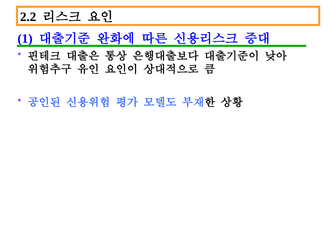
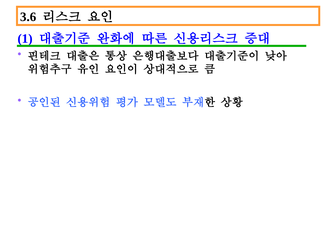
2.2: 2.2 -> 3.6
